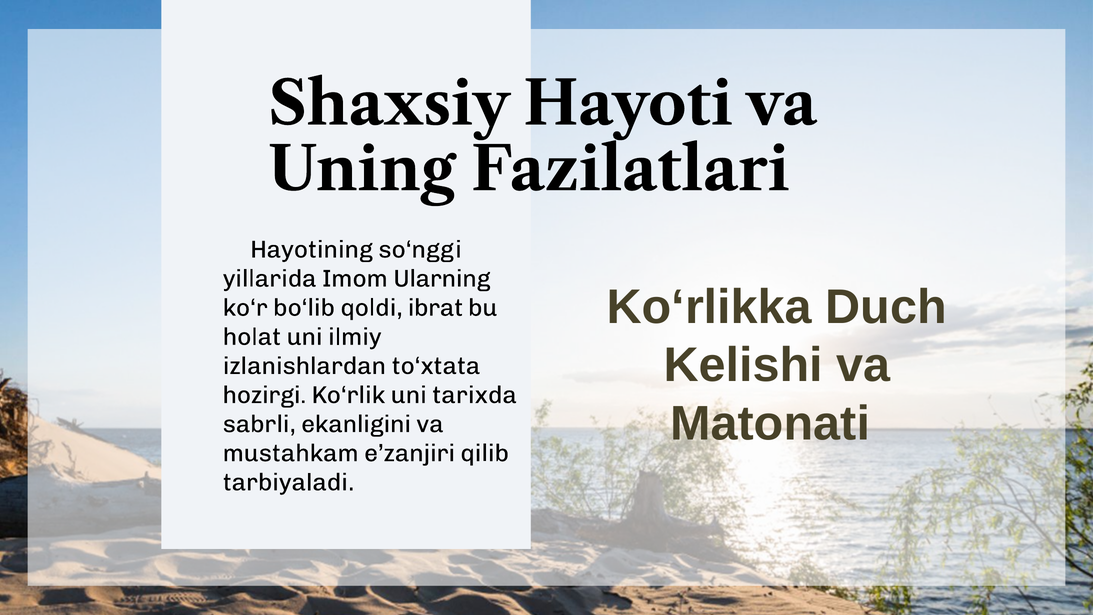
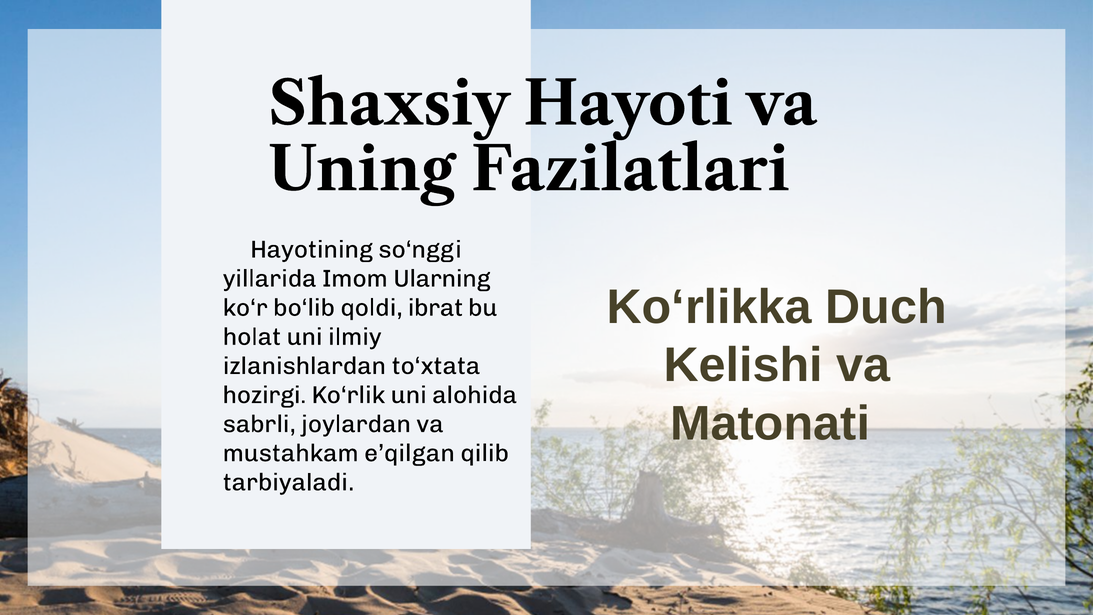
tarixda: tarixda -> alohida
ekanligini: ekanligini -> joylardan
e’zanjiri: e’zanjiri -> e’qilgan
